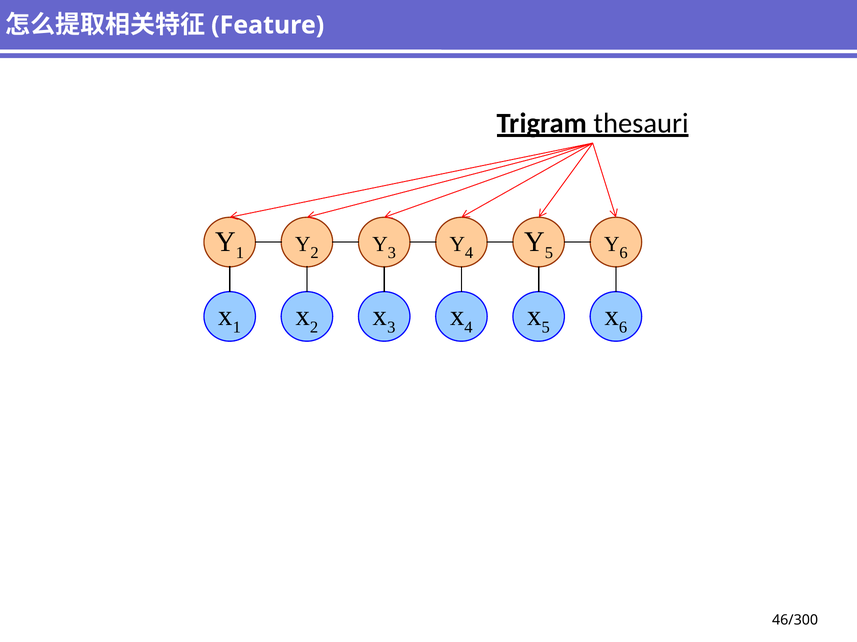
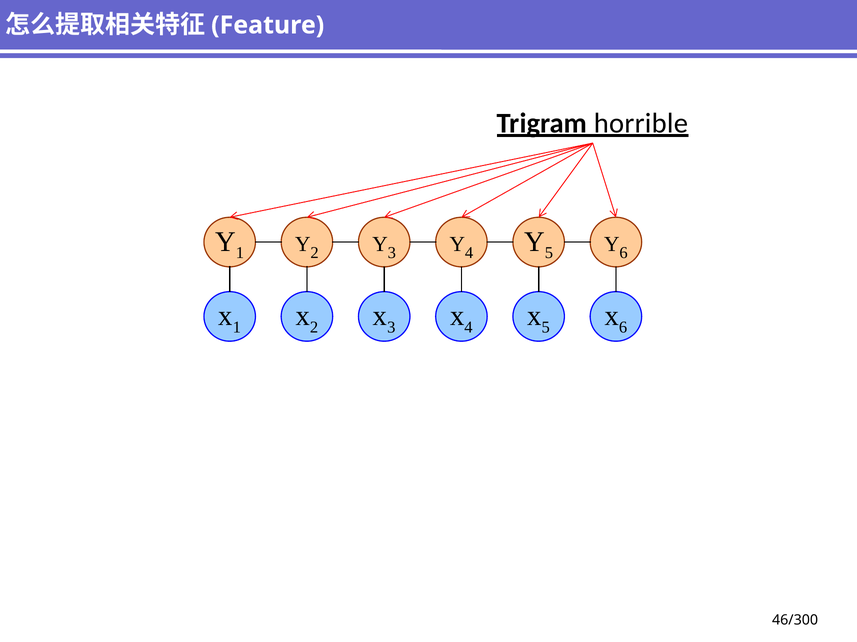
thesauri: thesauri -> horrible
